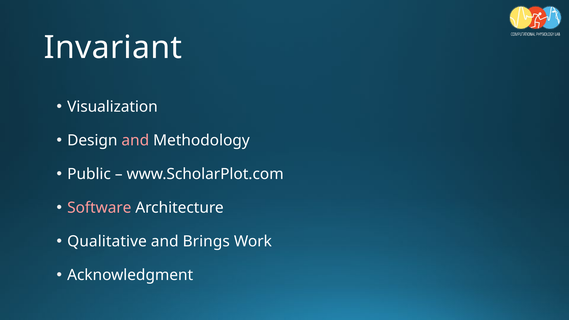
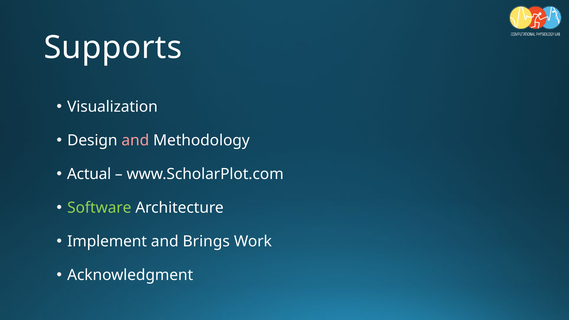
Invariant: Invariant -> Supports
Public: Public -> Actual
Software colour: pink -> light green
Qualitative: Qualitative -> Implement
